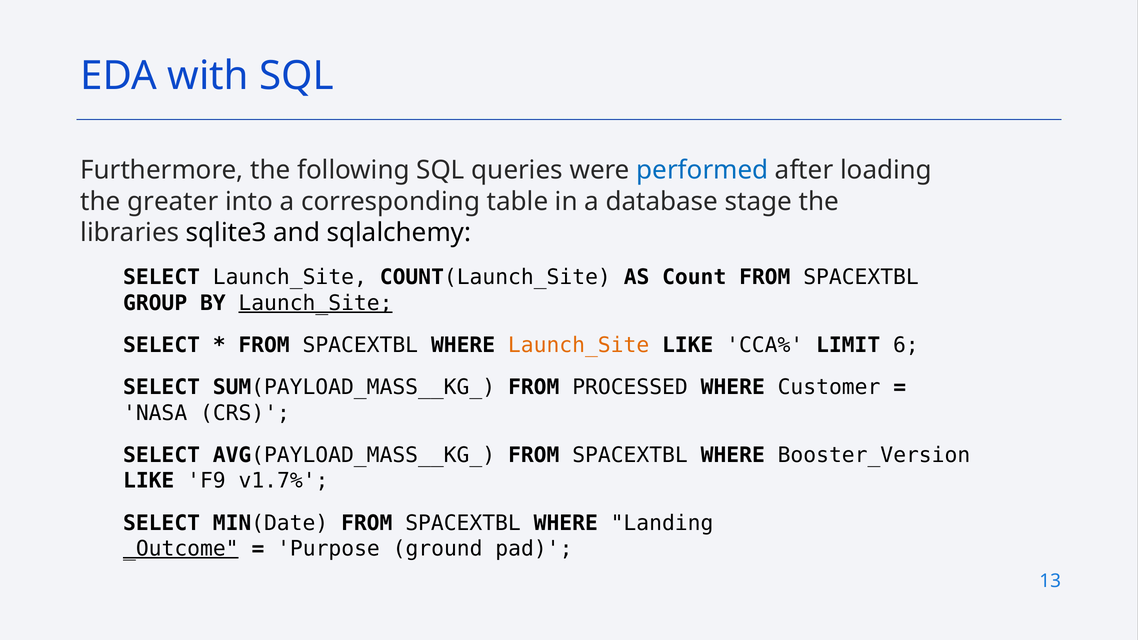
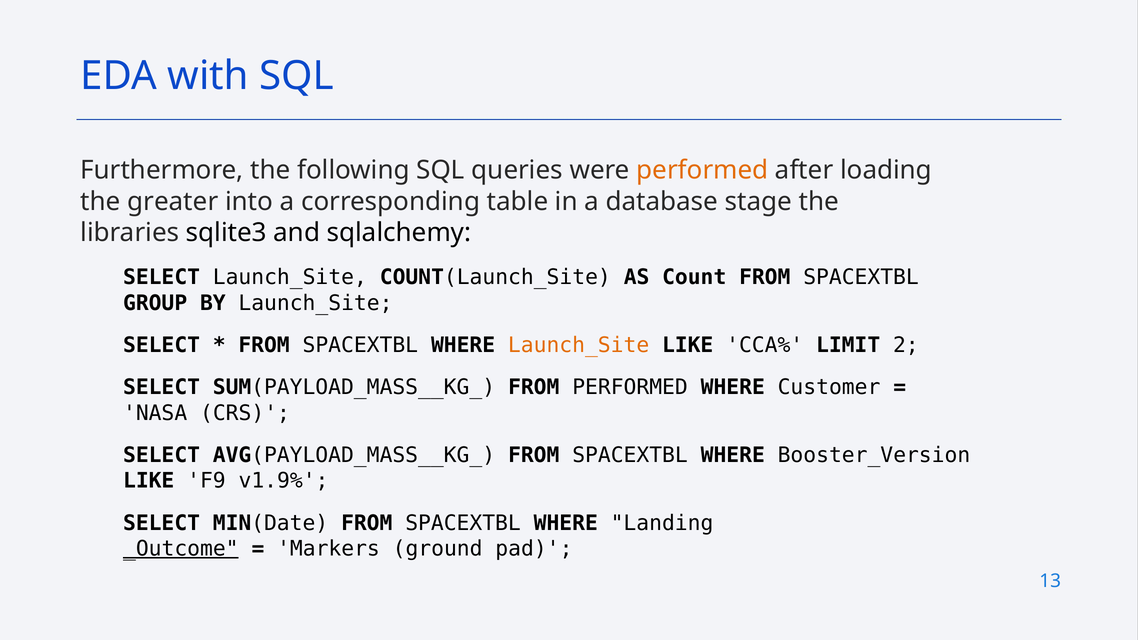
performed at (702, 170) colour: blue -> orange
Launch_Site at (315, 303) underline: present -> none
6: 6 -> 2
FROM PROCESSED: PROCESSED -> PERFORMED
v1.7%: v1.7% -> v1.9%
Purpose: Purpose -> Markers
